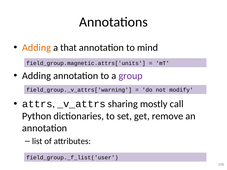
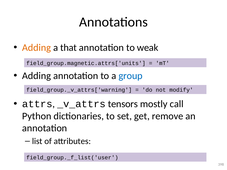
mind: mind -> weak
group colour: purple -> blue
sharing: sharing -> tensors
